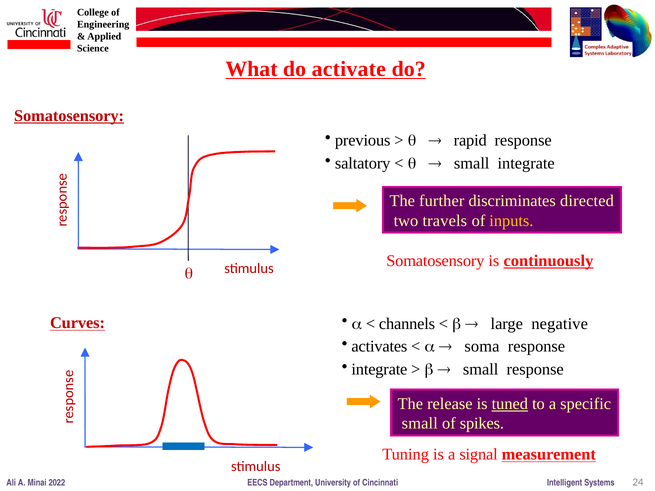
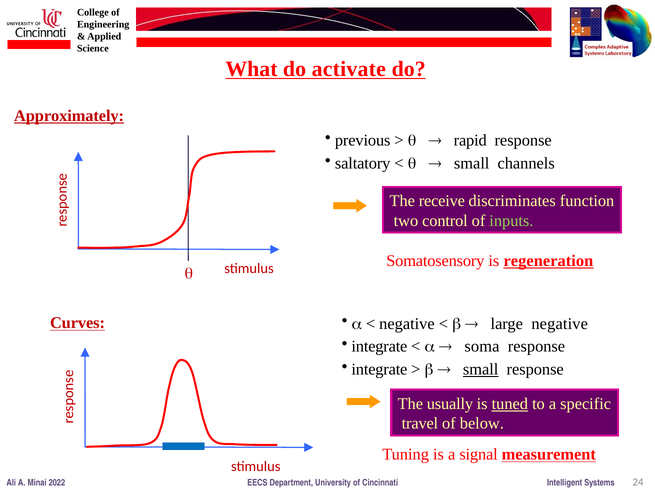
Somatosensory at (69, 116): Somatosensory -> Approximately
small integrate: integrate -> channels
further: further -> receive
directed: directed -> function
travels: travels -> control
inputs colour: yellow -> light green
continuously: continuously -> regeneration
channels at (407, 324): channels -> negative
activates at (379, 347): activates -> integrate
small at (481, 370) underline: none -> present
release: release -> usually
small at (420, 424): small -> travel
spikes: spikes -> below
